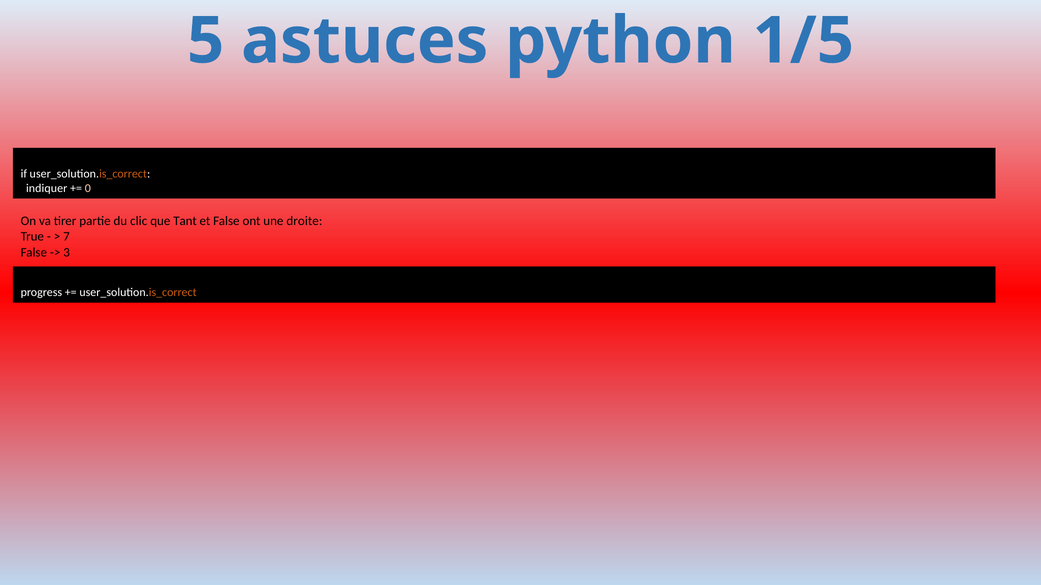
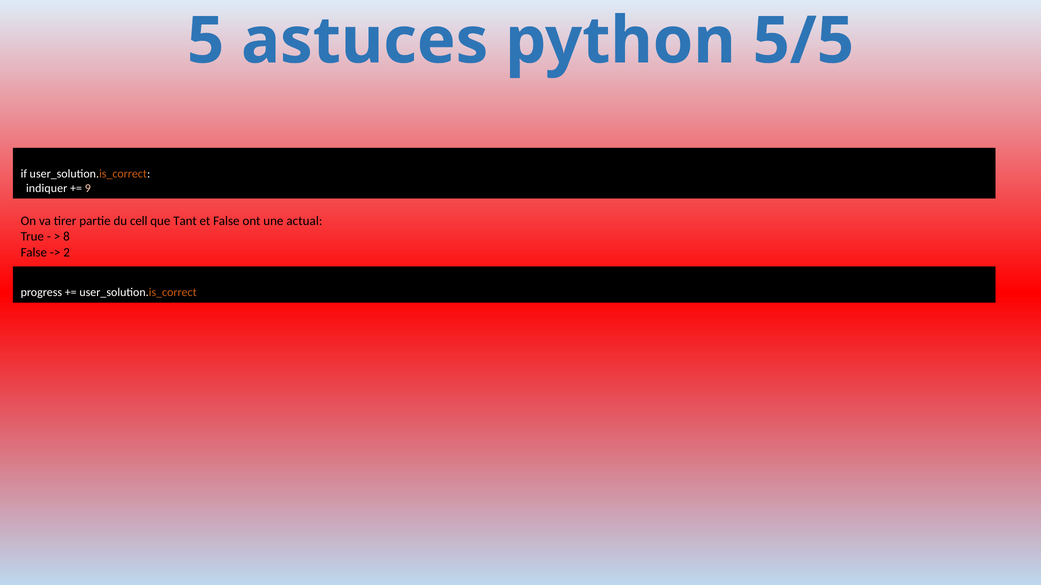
1/5: 1/5 -> 5/5
0: 0 -> 9
clic: clic -> cell
droite: droite -> actual
7: 7 -> 8
3: 3 -> 2
